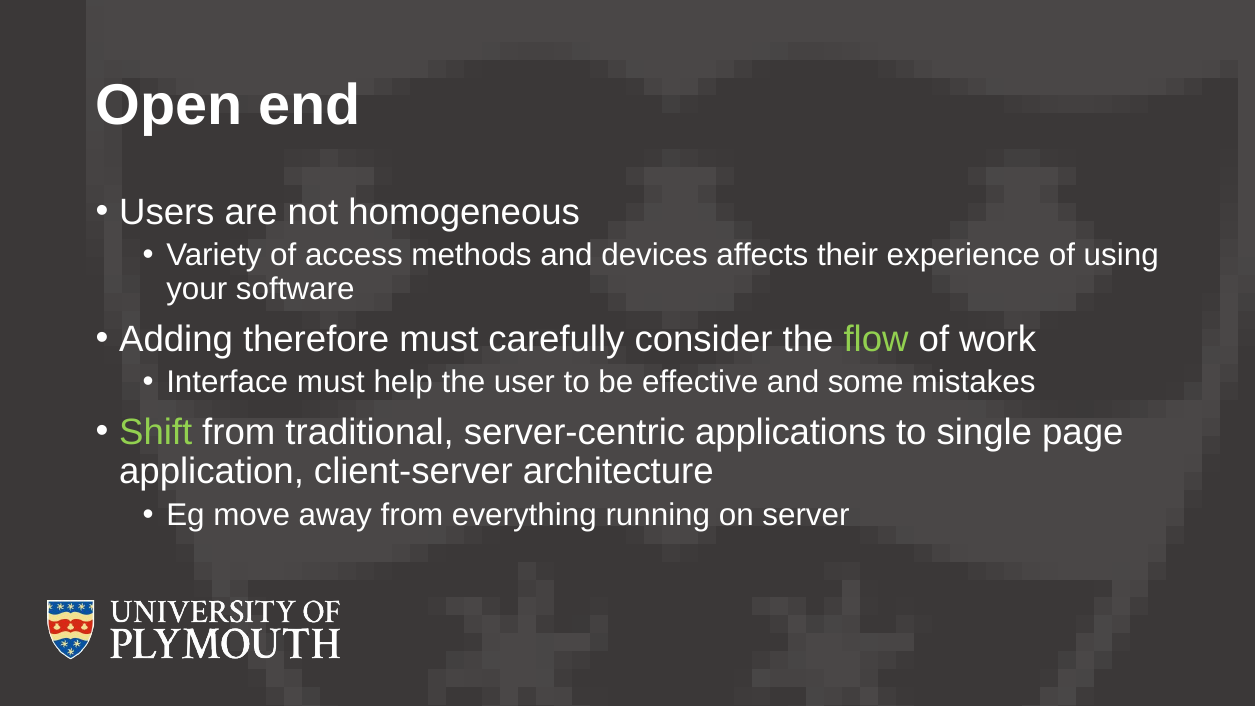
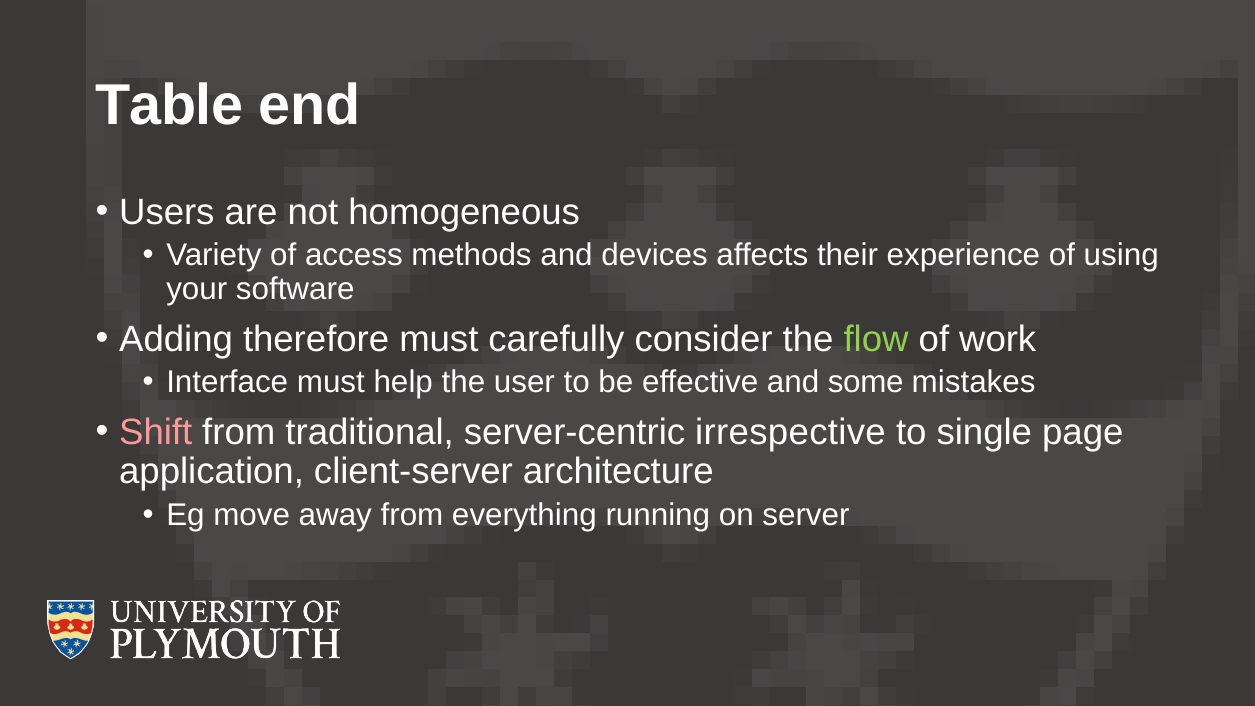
Open: Open -> Table
Shift colour: light green -> pink
applications: applications -> irrespective
